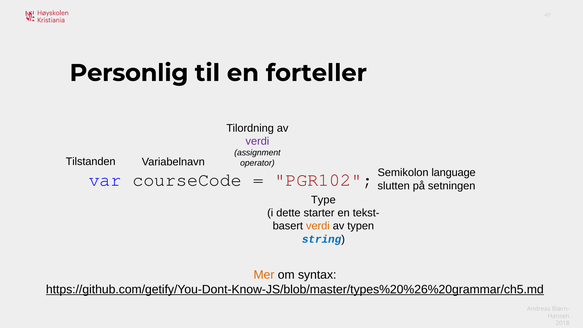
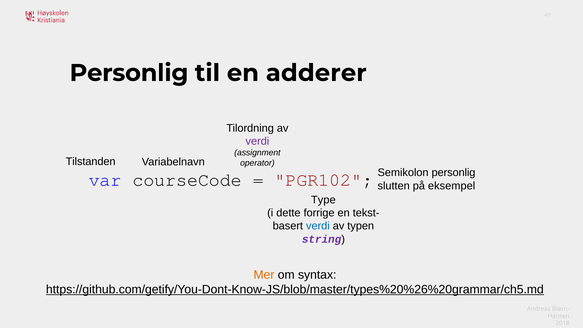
forteller: forteller -> adderer
Semikolon language: language -> personlig
setningen: setningen -> eksempel
starter: starter -> forrige
verdi at (318, 226) colour: orange -> blue
string colour: blue -> purple
